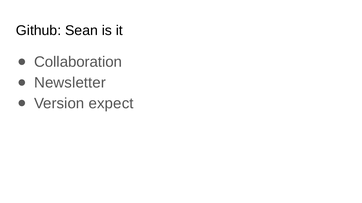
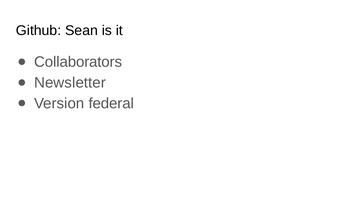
Collaboration: Collaboration -> Collaborators
expect: expect -> federal
